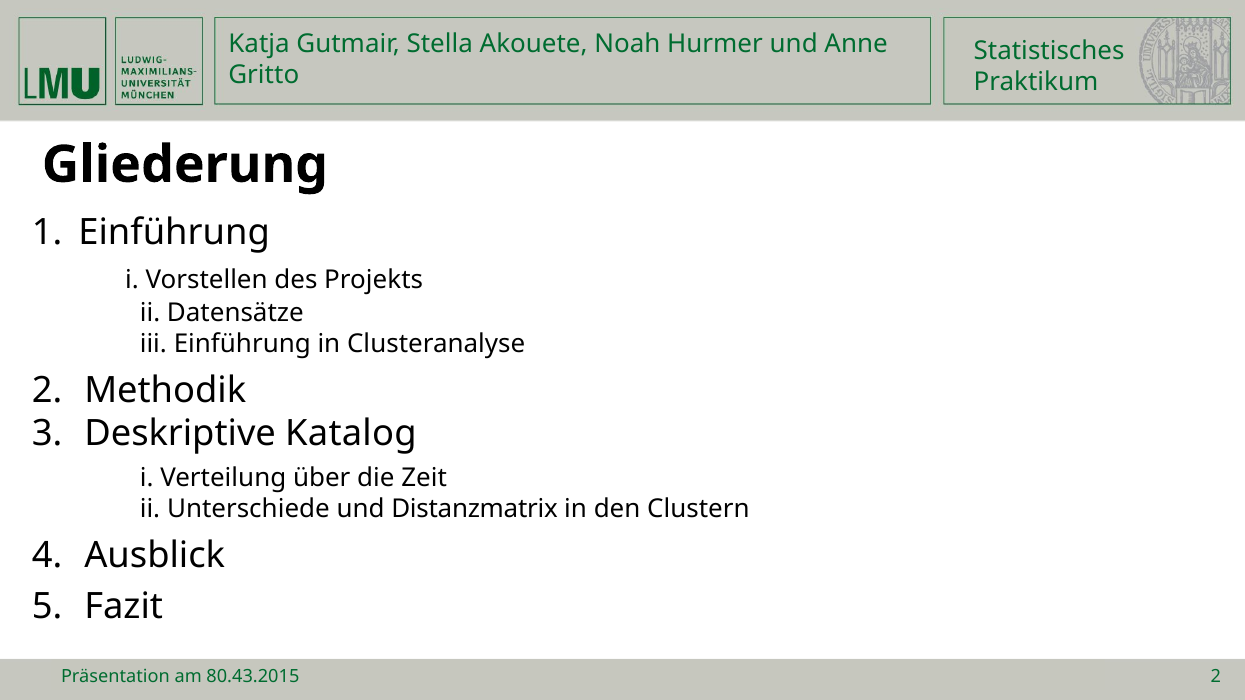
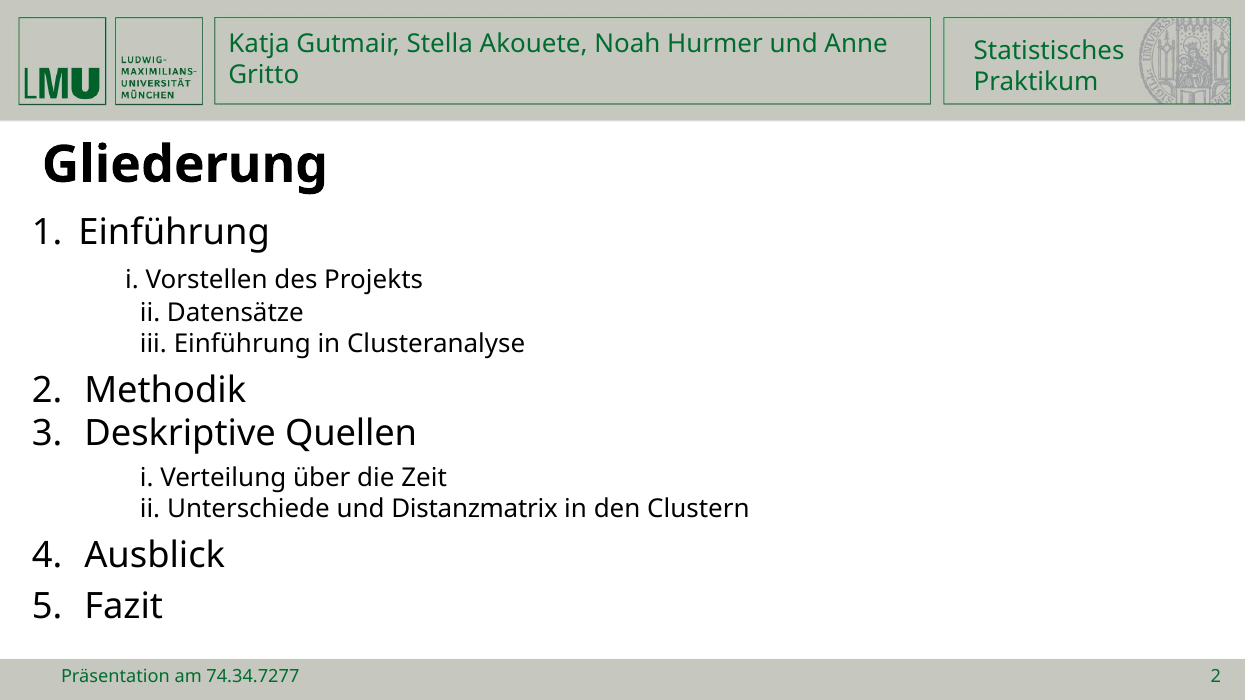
Katalog: Katalog -> Quellen
80.43.2015: 80.43.2015 -> 74.34.7277
